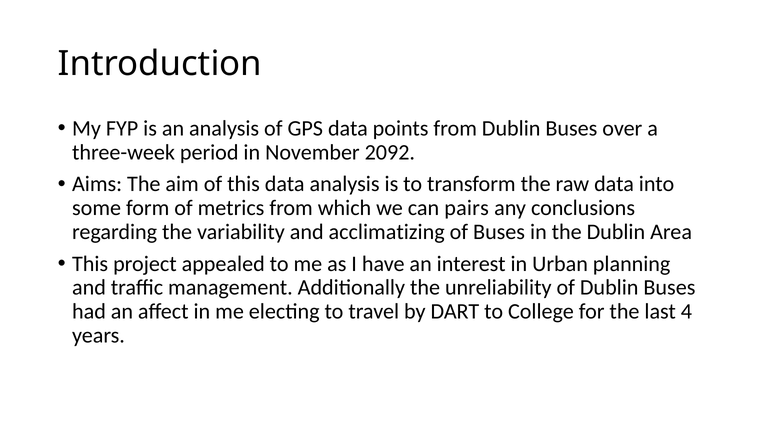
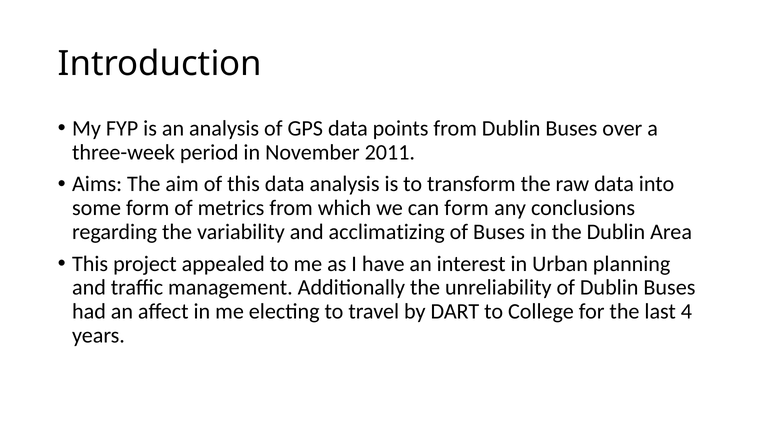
2092: 2092 -> 2011
can pairs: pairs -> form
